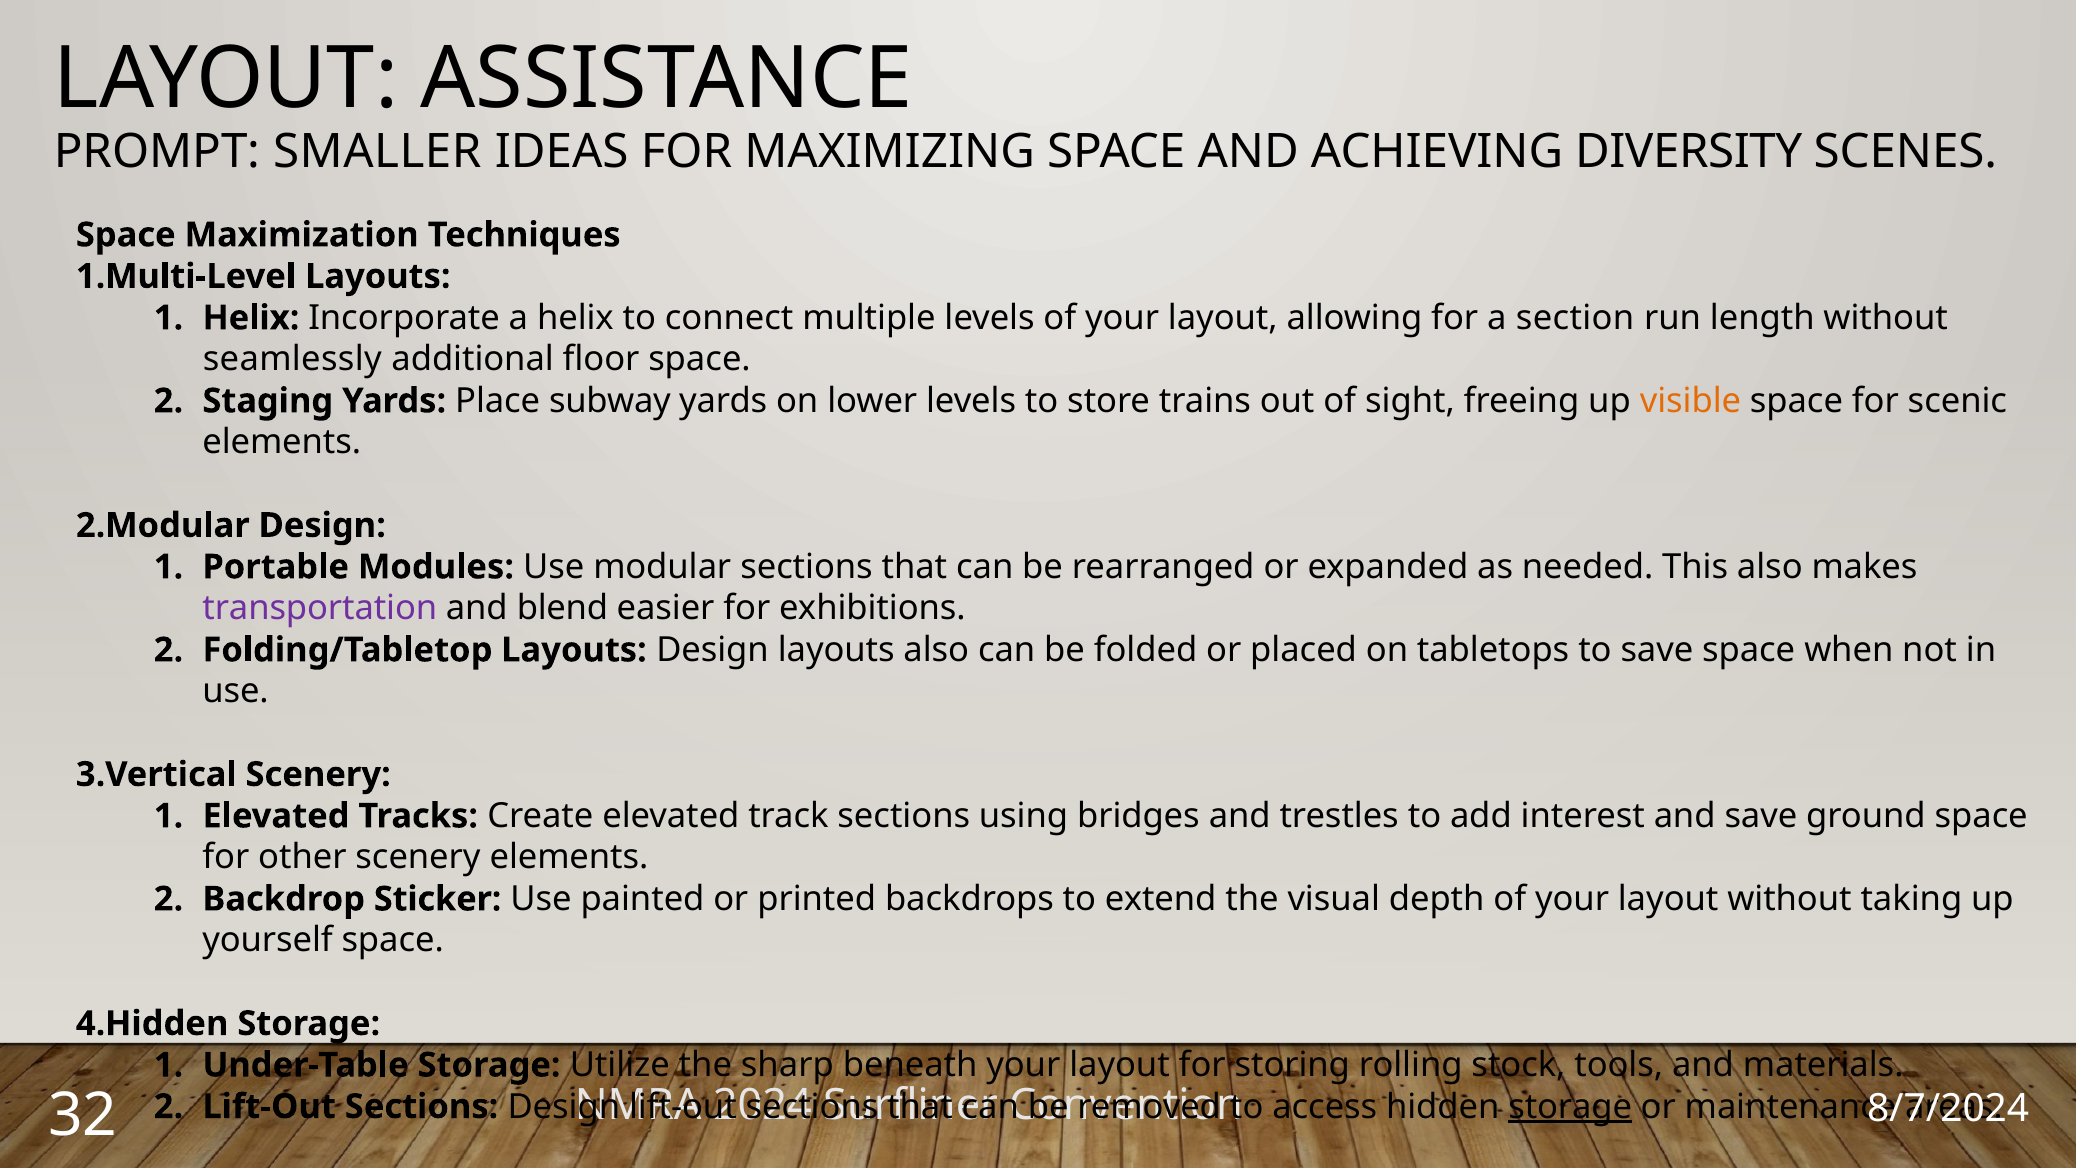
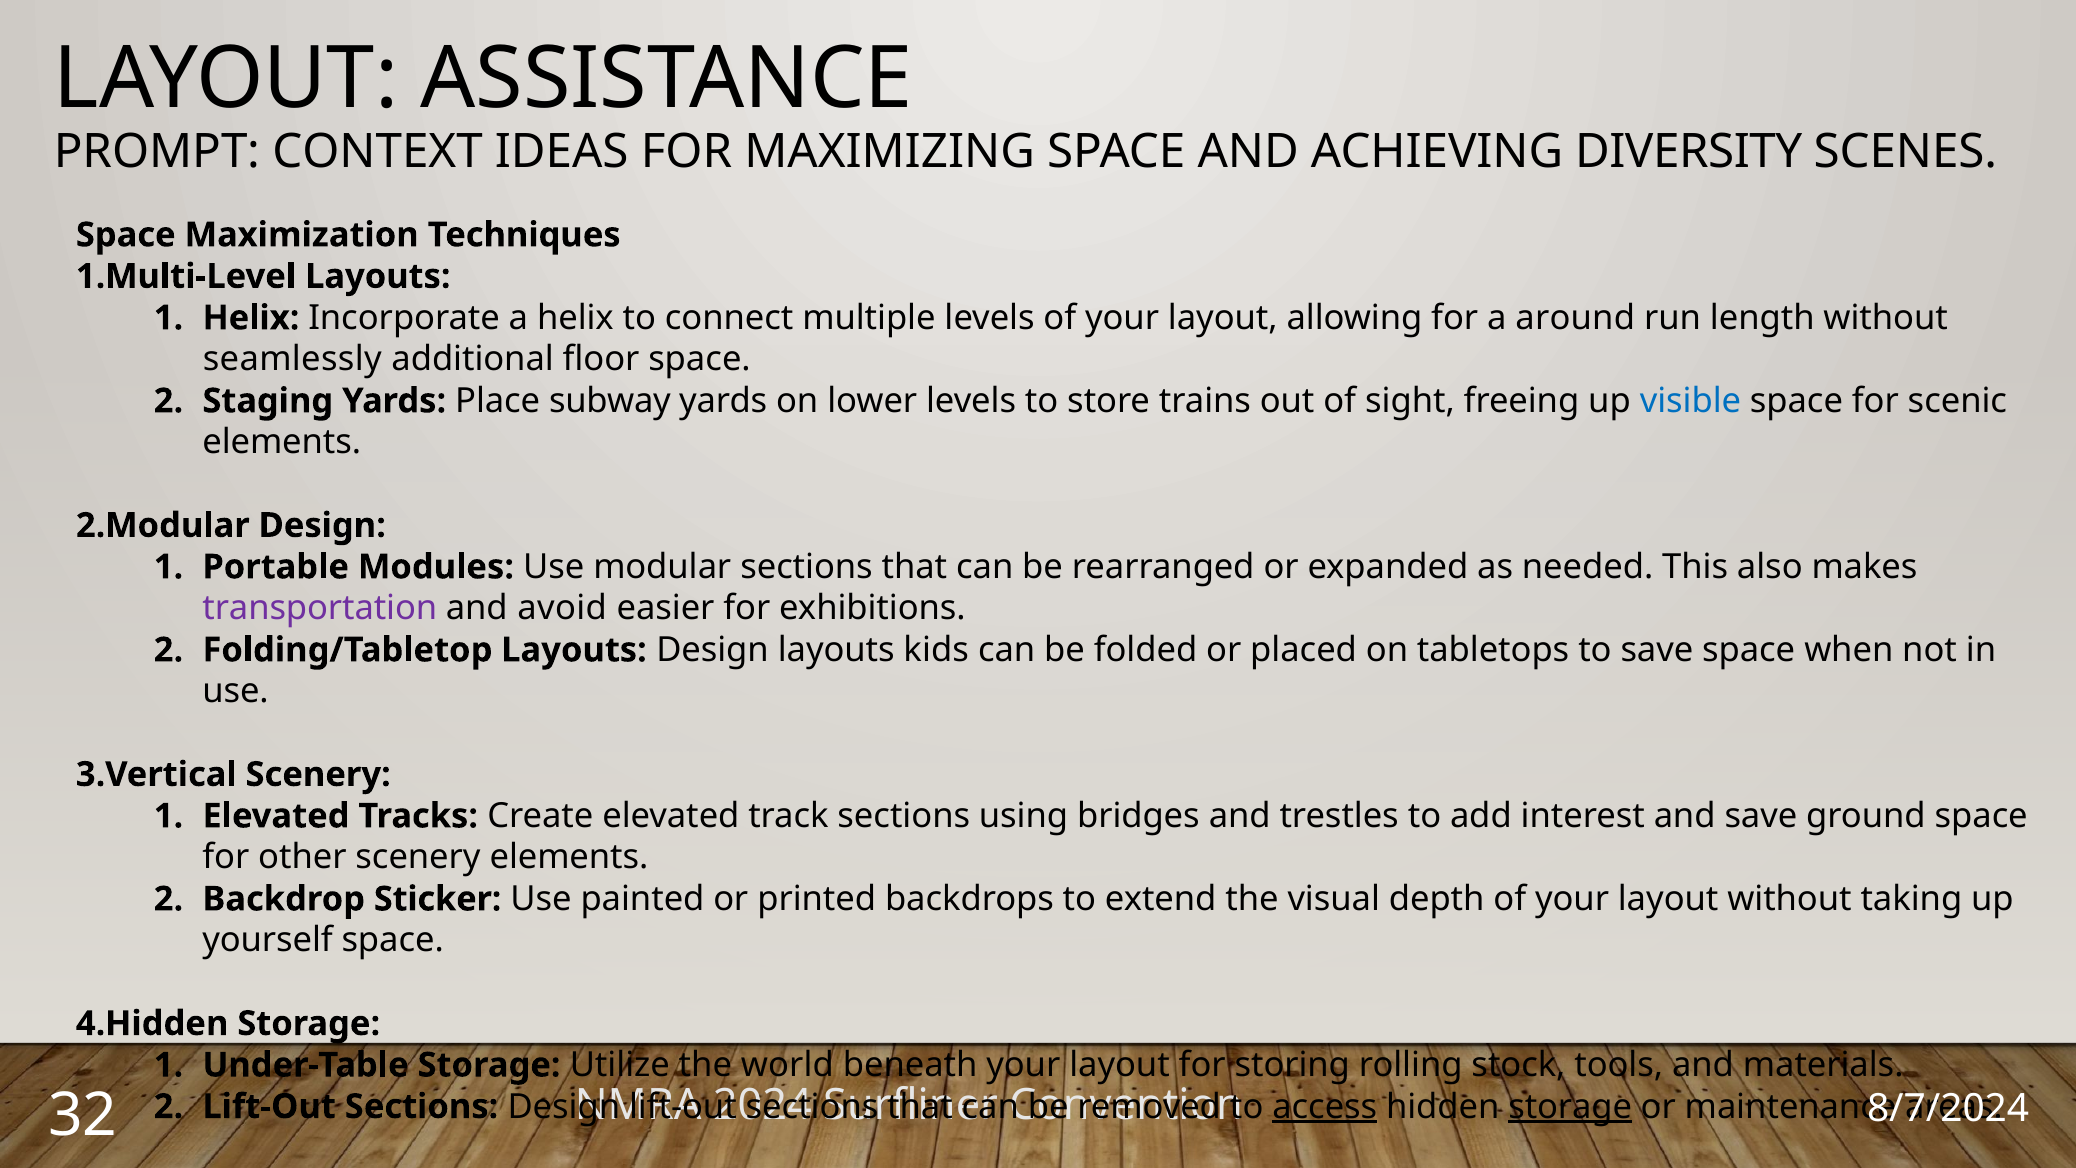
SMALLER: SMALLER -> CONTEXT
section: section -> around
visible colour: orange -> blue
blend: blend -> avoid
layouts also: also -> kids
sharp: sharp -> world
access underline: none -> present
